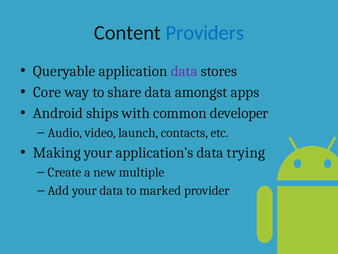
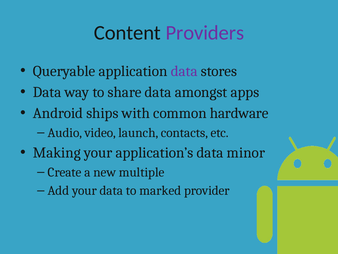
Providers colour: blue -> purple
Core at (47, 92): Core -> Data
developer: developer -> hardware
trying: trying -> minor
